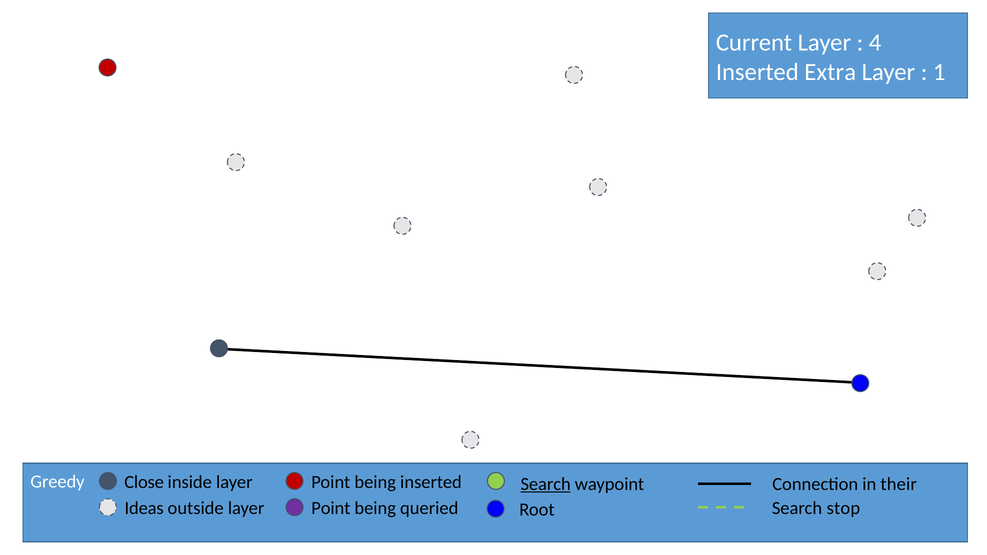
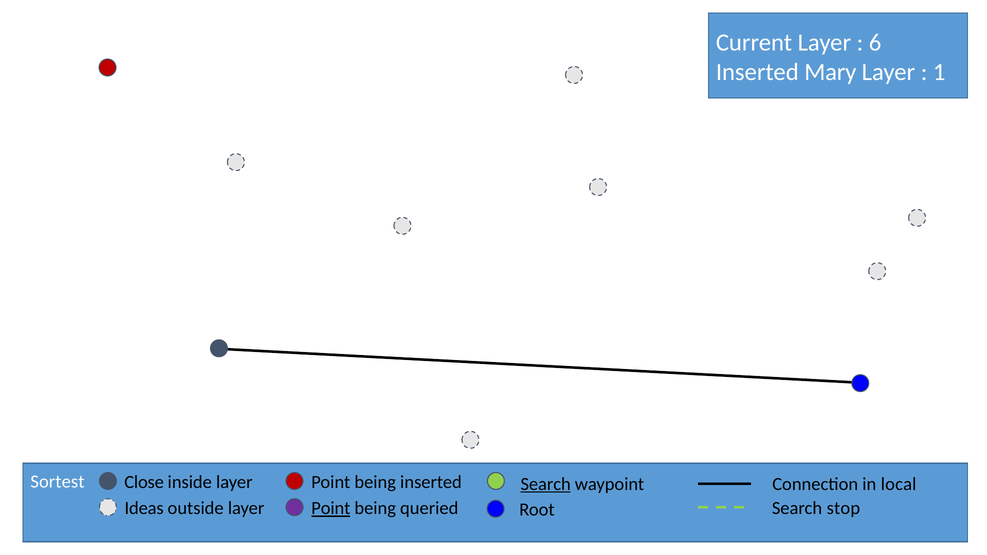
4: 4 -> 6
Extra: Extra -> Mary
Greedy: Greedy -> Sortest
their: their -> local
Point at (331, 508) underline: none -> present
